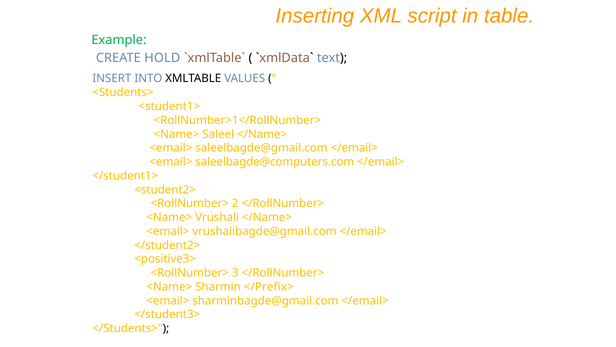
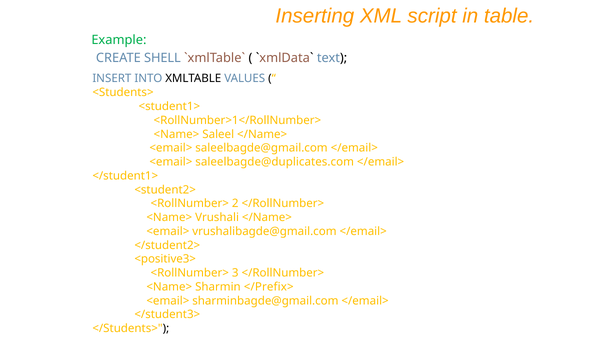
HOLD: HOLD -> SHELL
saleelbagde@computers.com: saleelbagde@computers.com -> saleelbagde@duplicates.com
